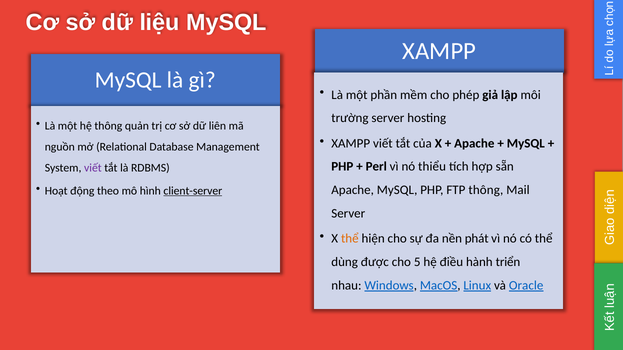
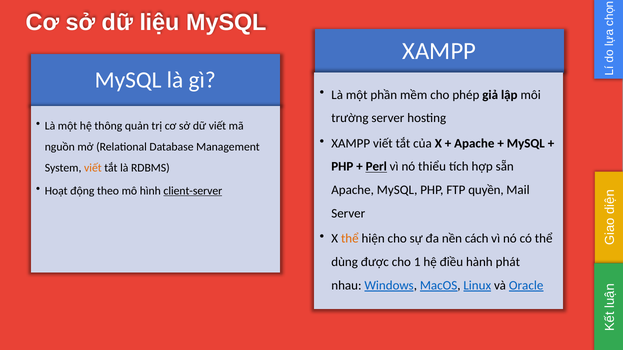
dữ liên: liên -> viết
Perl underline: none -> present
viết at (93, 168) colour: purple -> orange
FTP thông: thông -> quyền
phát: phát -> cách
5: 5 -> 1
triển: triển -> phát
